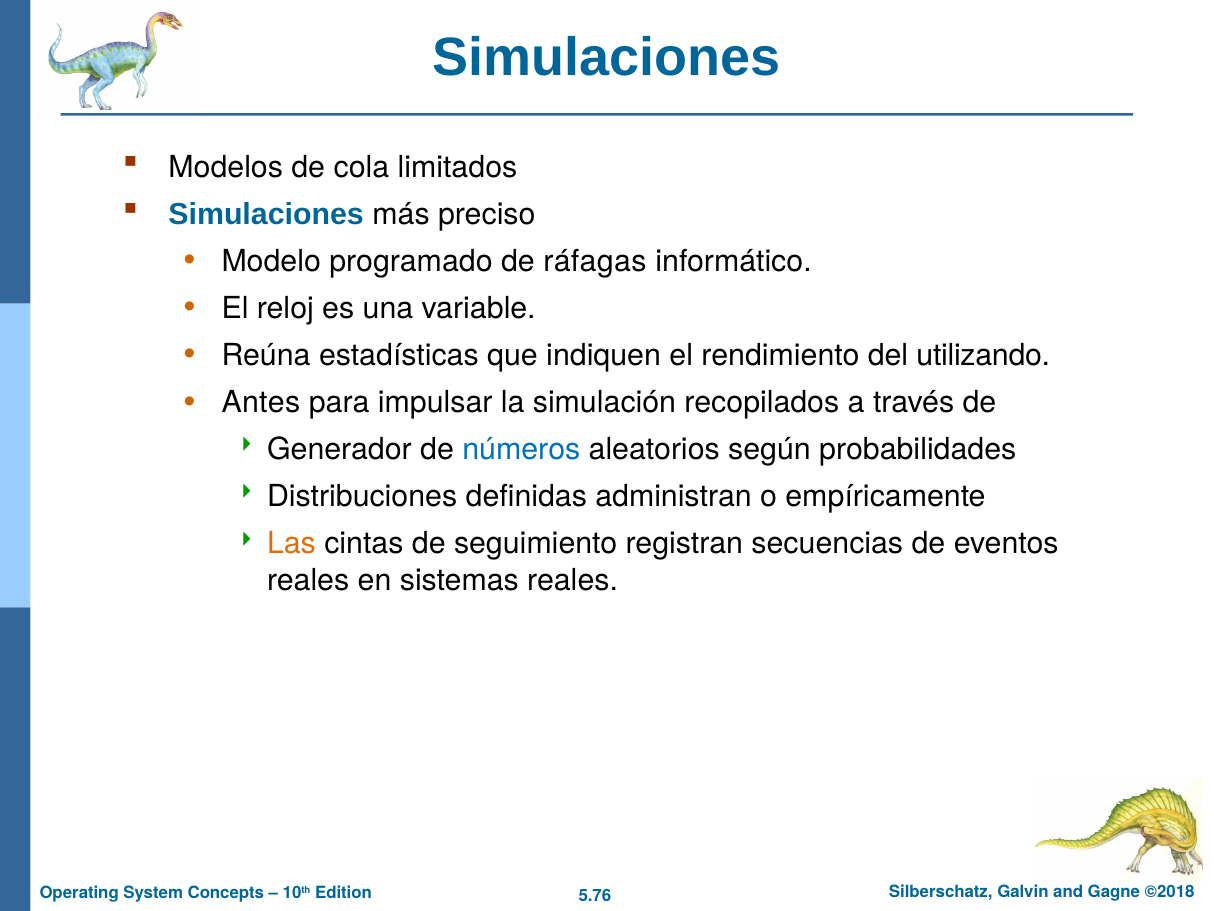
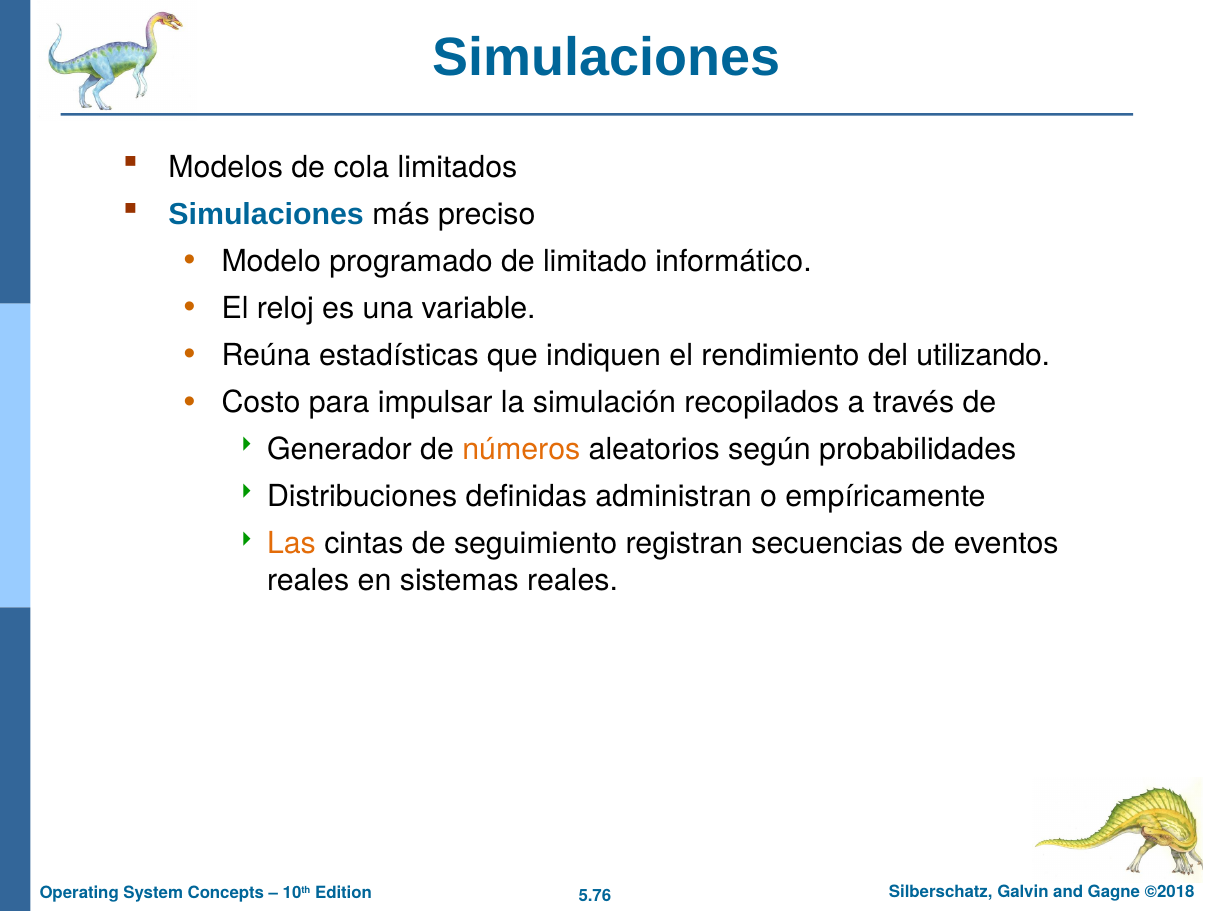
ráfagas: ráfagas -> limitado
Antes: Antes -> Costo
números colour: blue -> orange
